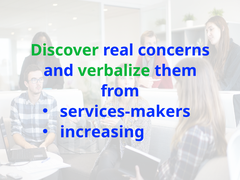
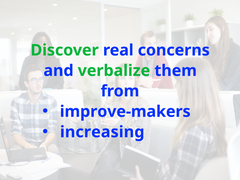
services-makers: services-makers -> improve-makers
